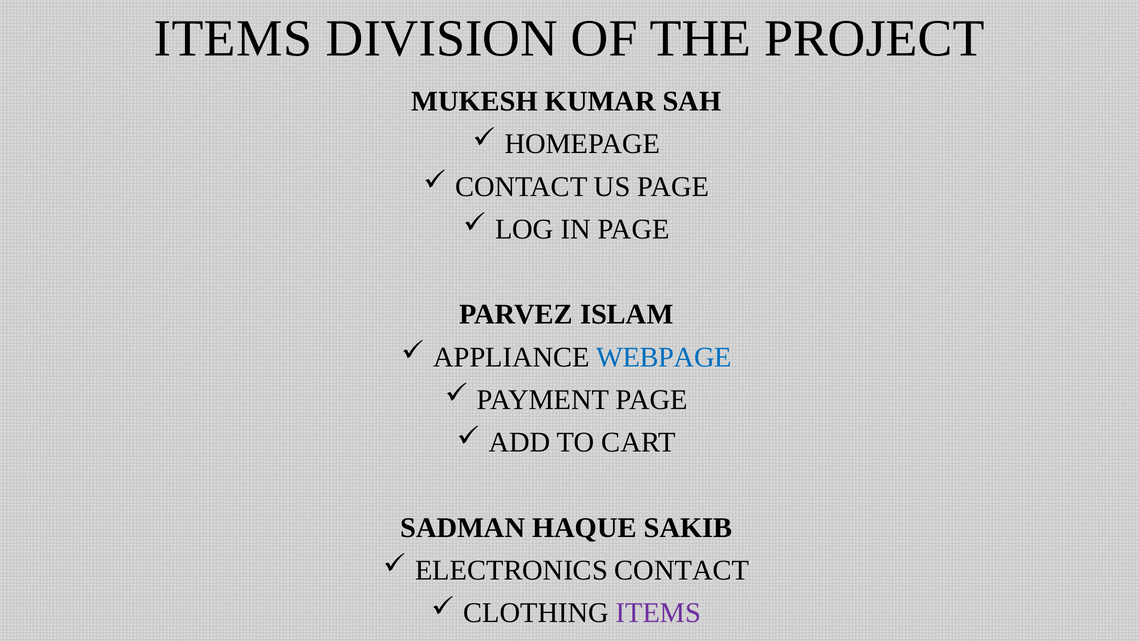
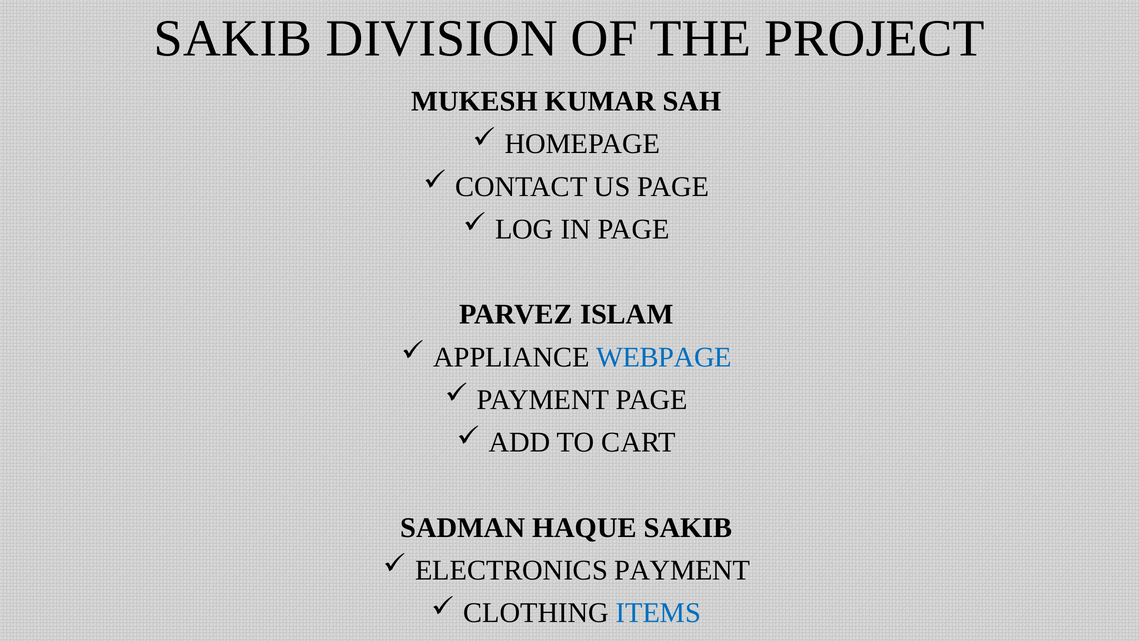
ITEMS at (233, 39): ITEMS -> SAKIB
ELECTRONICS CONTACT: CONTACT -> PAYMENT
ITEMS at (658, 613) colour: purple -> blue
